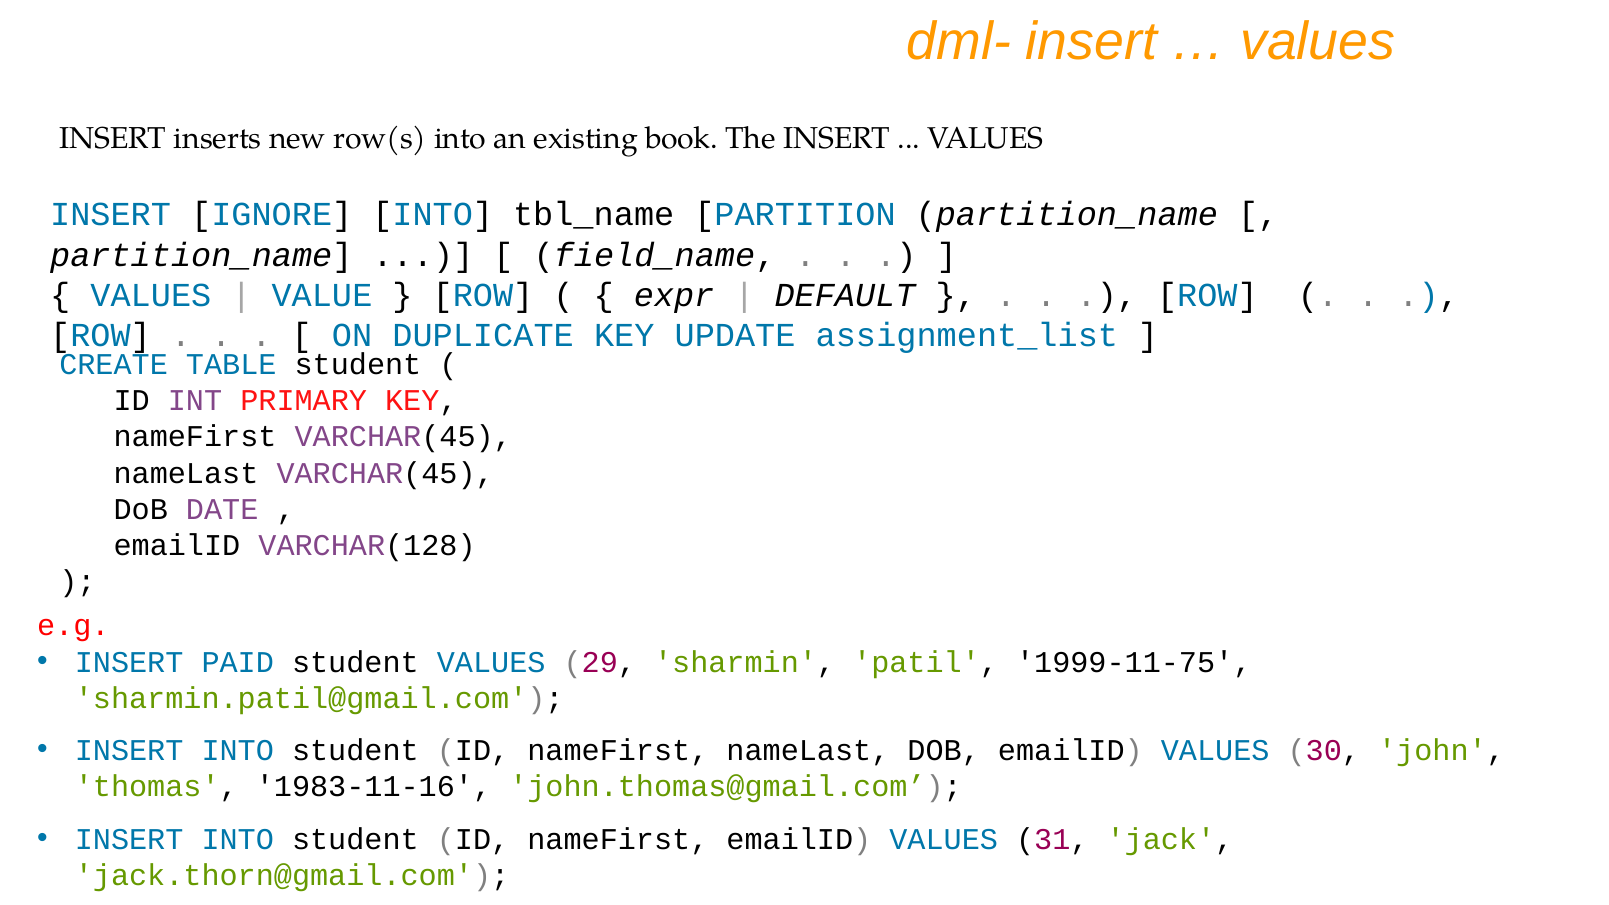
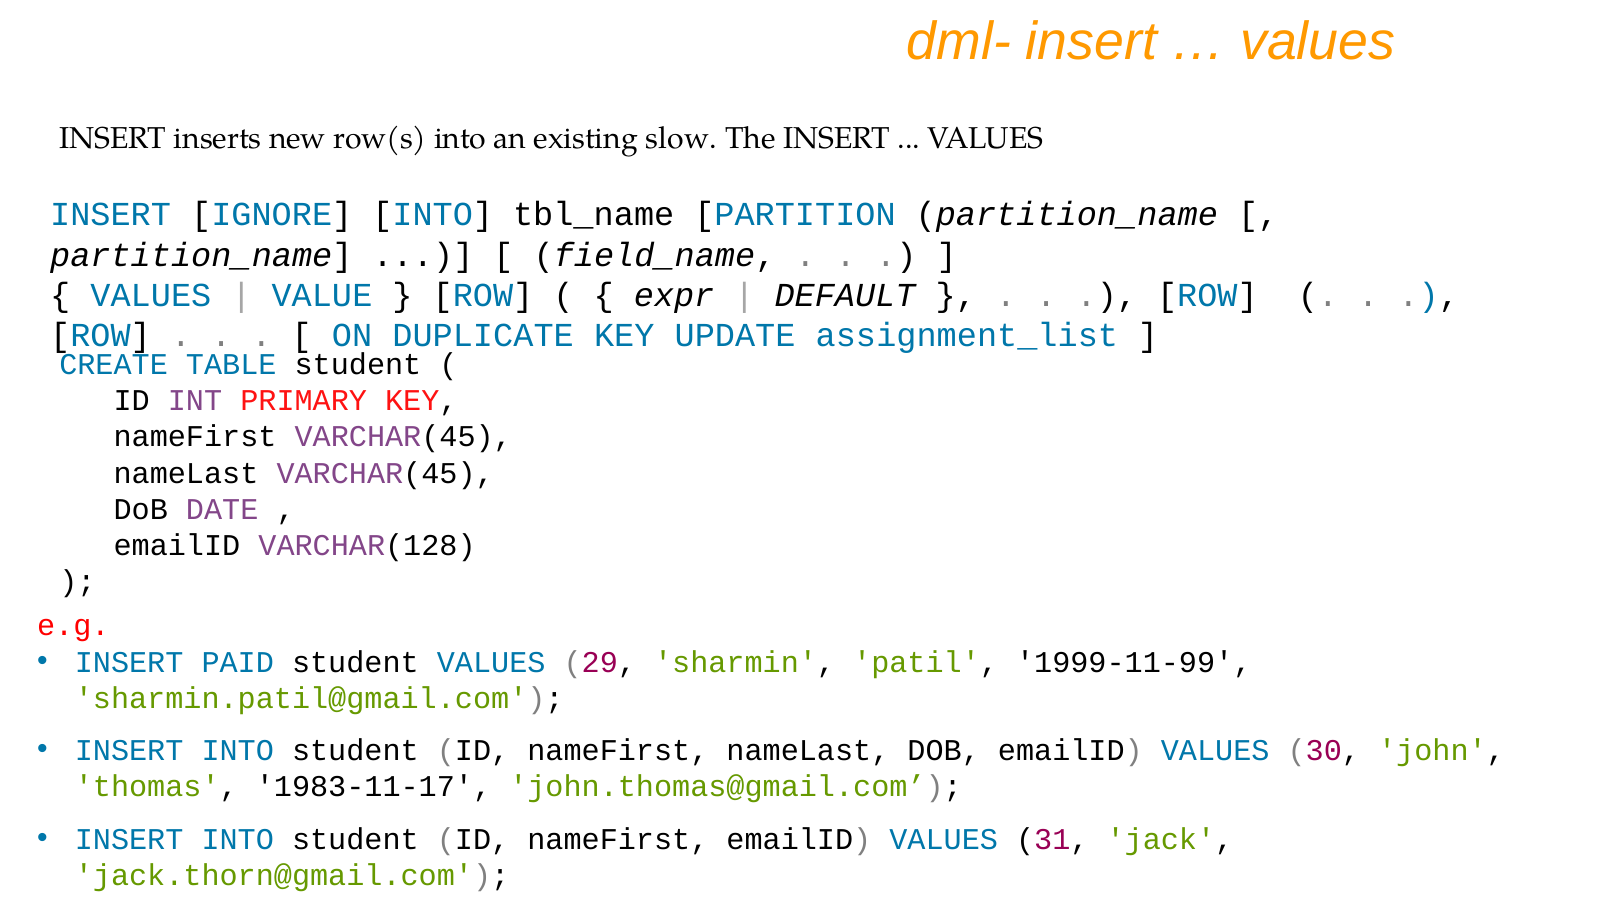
book: book -> slow
1999-11-75: 1999-11-75 -> 1999-11-99
1983-11-16: 1983-11-16 -> 1983-11-17
